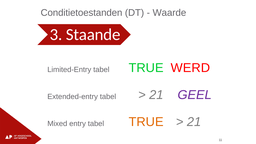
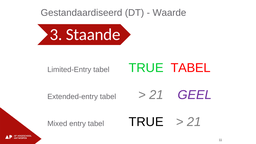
Conditietoestanden: Conditietoestanden -> Gestandaardiseerd
TRUE WERD: WERD -> TABEL
TRUE at (146, 122) colour: orange -> black
